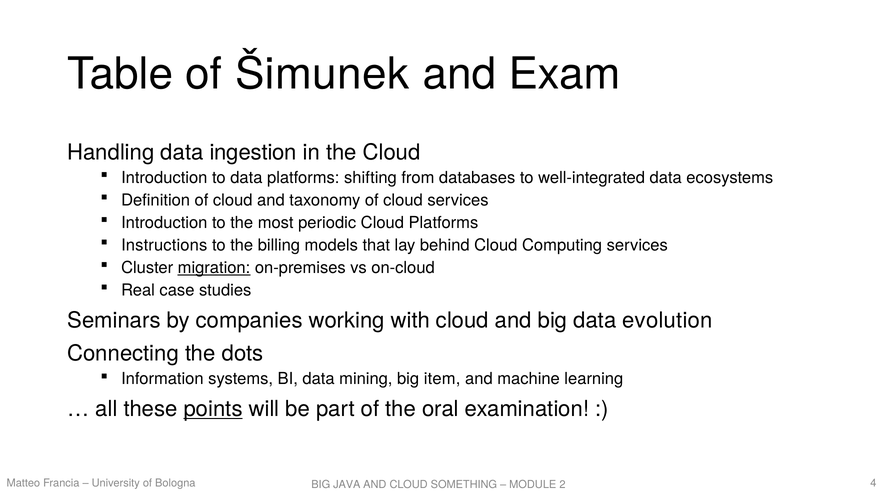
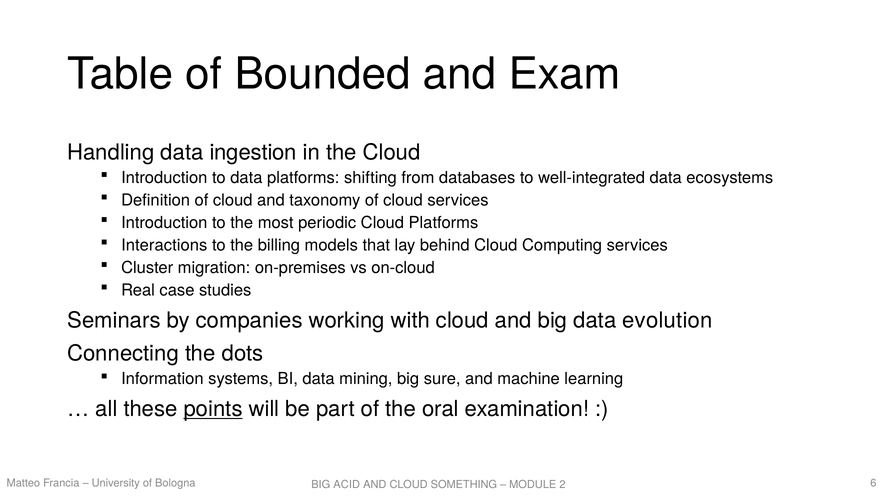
Šimunek: Šimunek -> Bounded
Instructions: Instructions -> Interactions
migration underline: present -> none
item: item -> sure
4: 4 -> 6
JAVA: JAVA -> ACID
